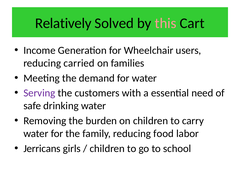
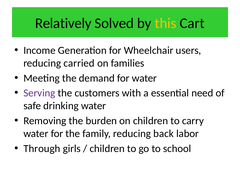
this colour: pink -> yellow
food: food -> back
Jerricans: Jerricans -> Through
